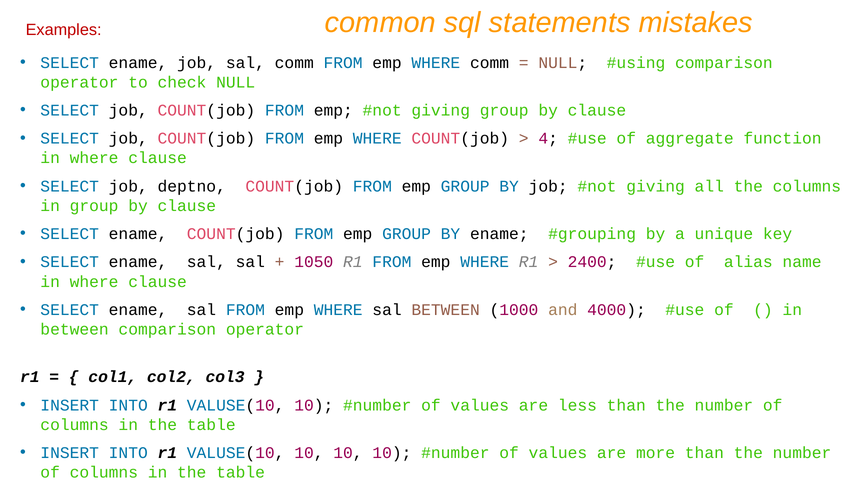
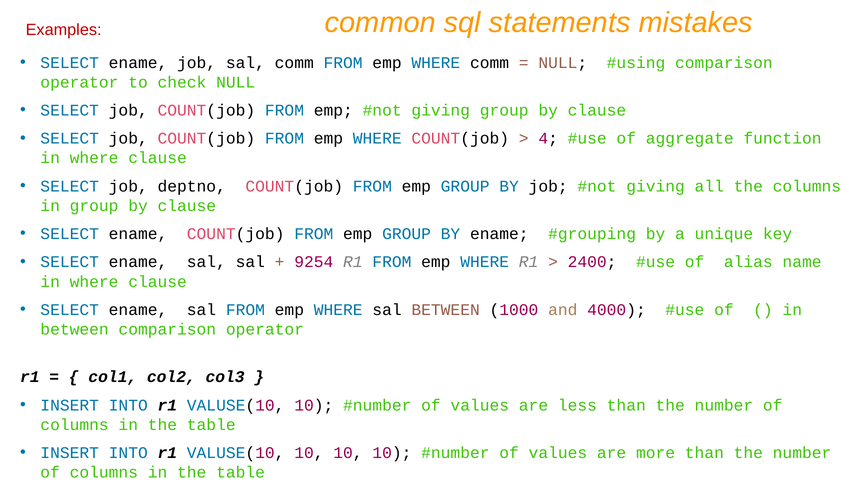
1050: 1050 -> 9254
